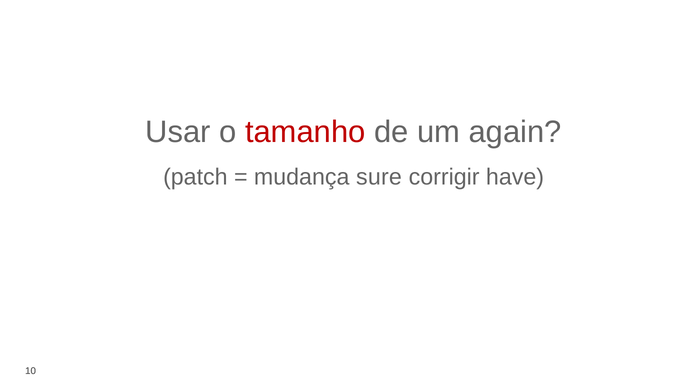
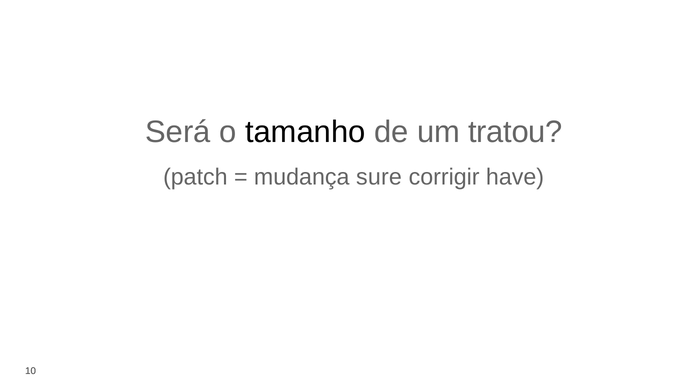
Usar: Usar -> Será
tamanho colour: red -> black
again: again -> tratou
